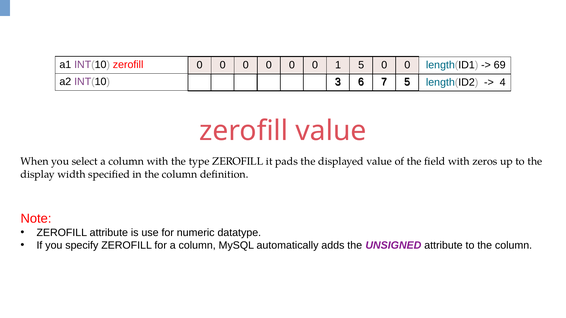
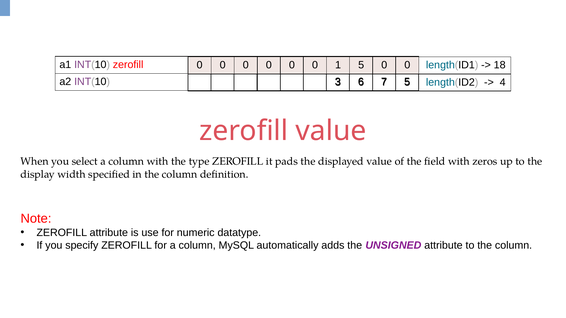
69: 69 -> 18
